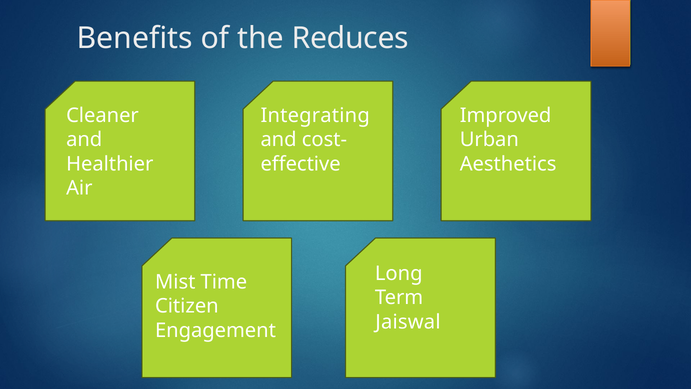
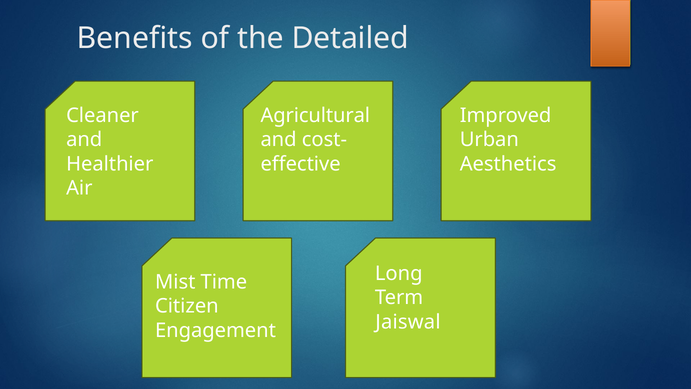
Reduces: Reduces -> Detailed
Integrating: Integrating -> Agricultural
